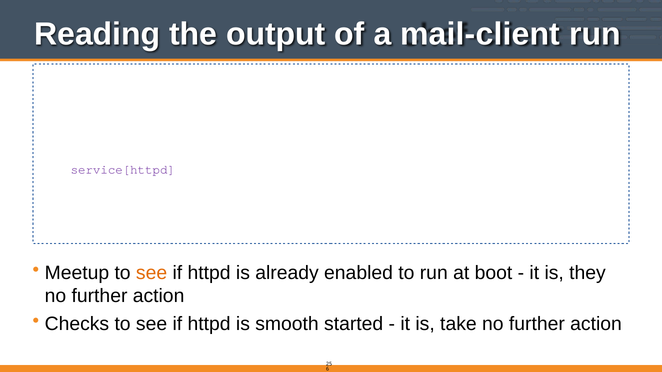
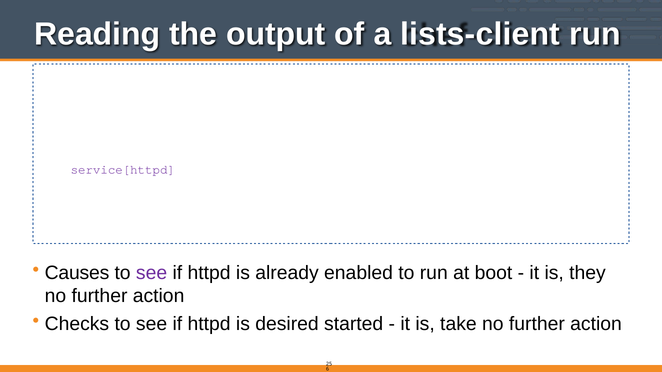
mail-client: mail-client -> lists-client
Meetup: Meetup -> Causes
see at (152, 273) colour: orange -> purple
smooth: smooth -> desired
